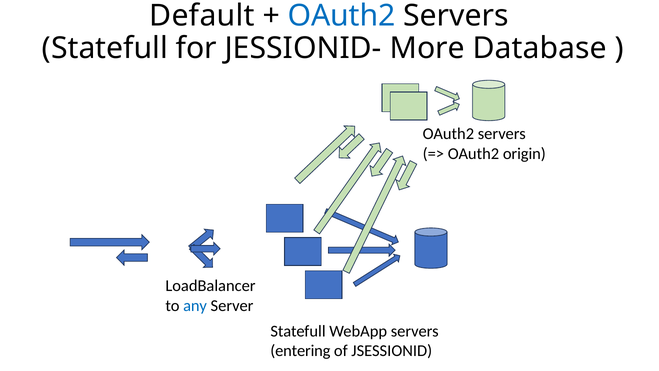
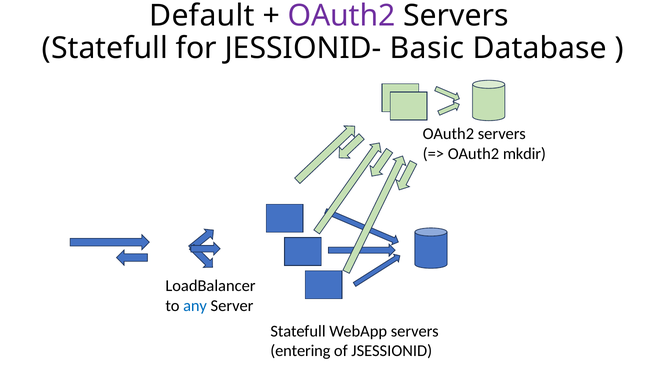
OAuth2 at (342, 16) colour: blue -> purple
More: More -> Basic
origin: origin -> mkdir
